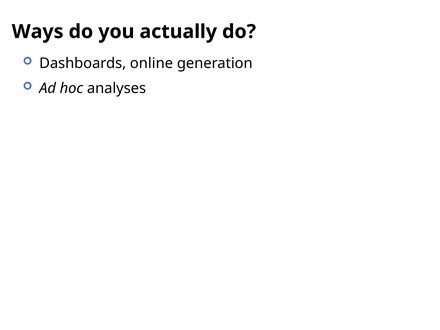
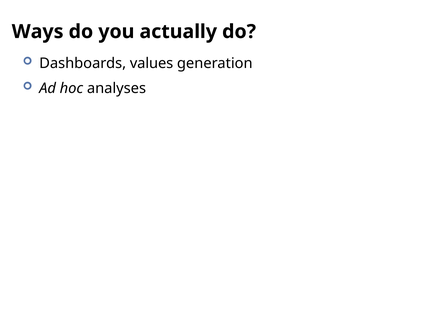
online: online -> values
